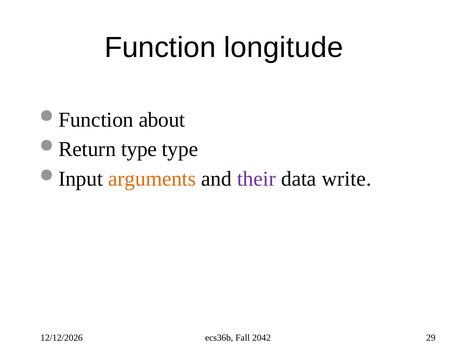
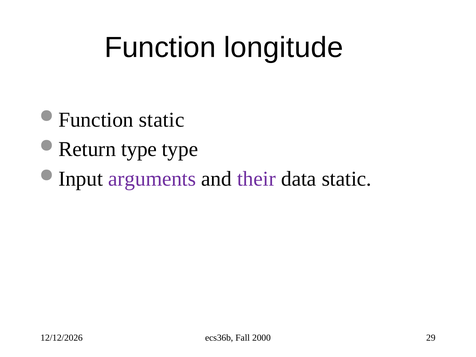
Function about: about -> static
arguments colour: orange -> purple
data write: write -> static
2042: 2042 -> 2000
